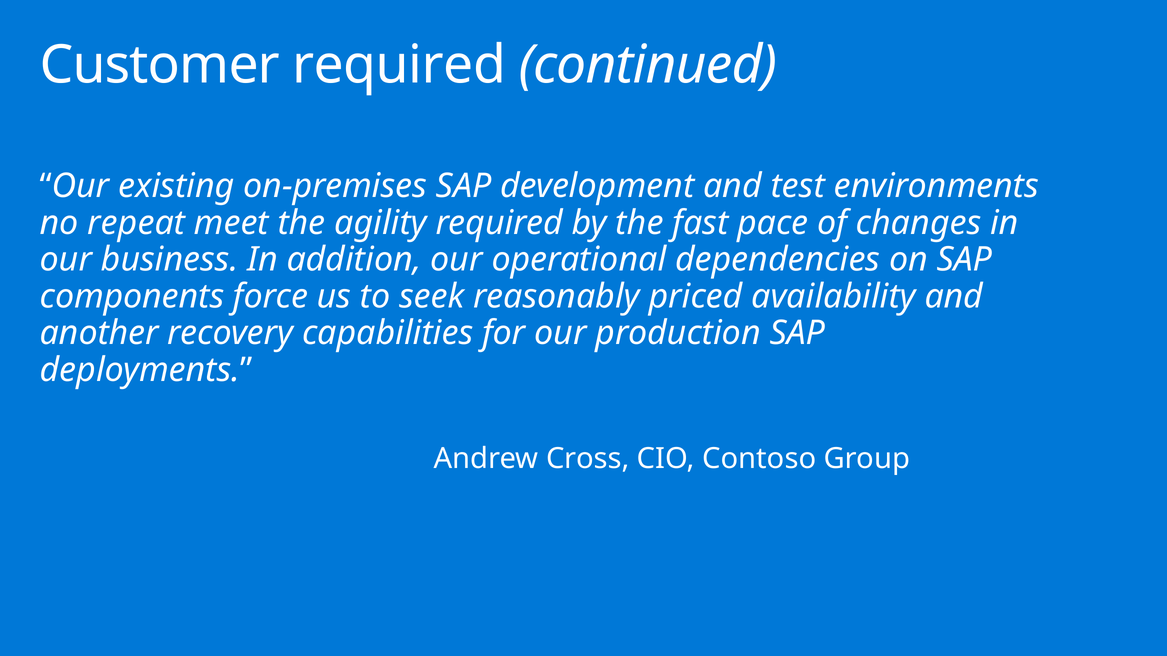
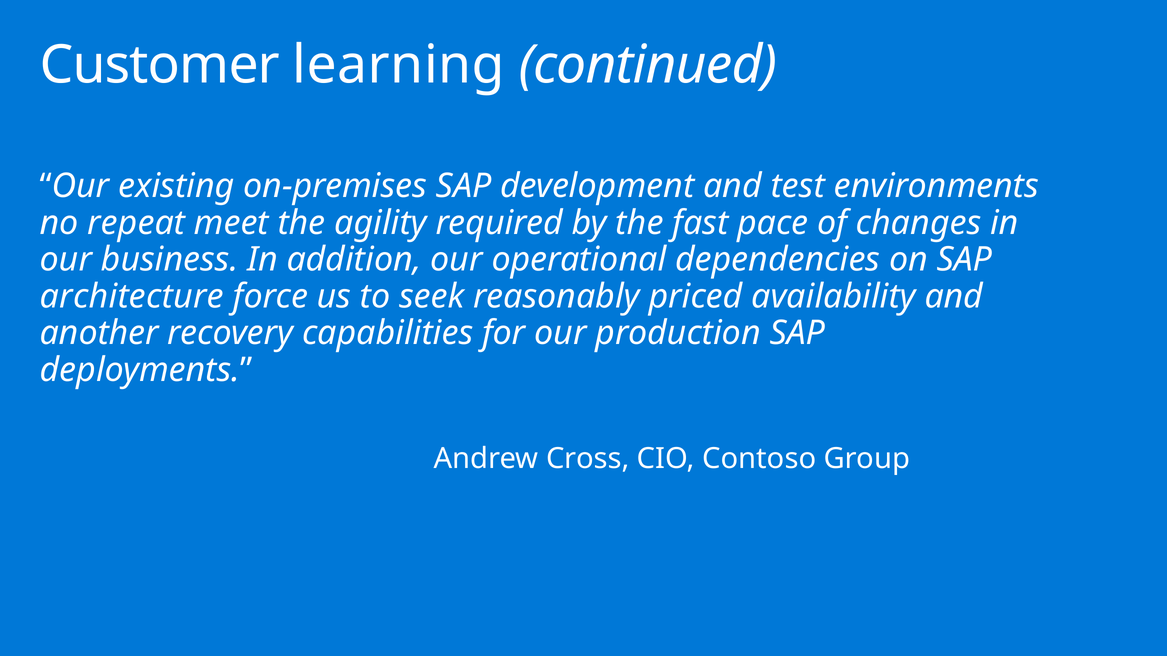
Customer required: required -> learning
components: components -> architecture
